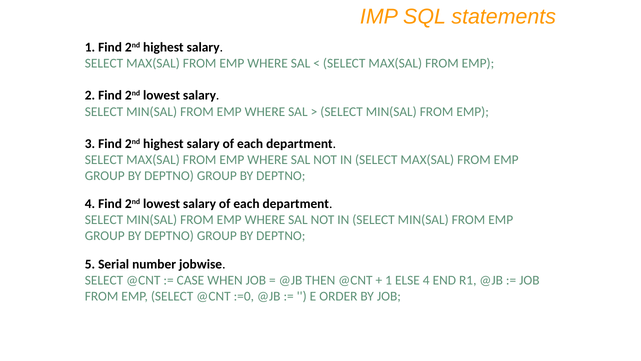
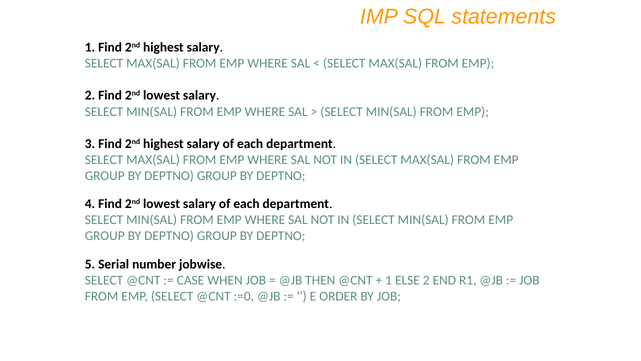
ELSE 4: 4 -> 2
